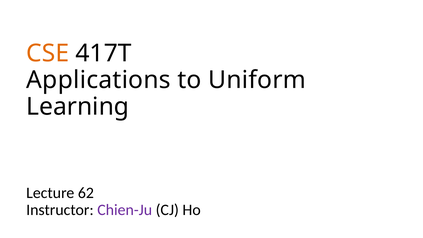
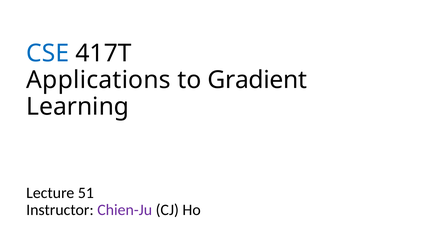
CSE colour: orange -> blue
Uniform: Uniform -> Gradient
62: 62 -> 51
